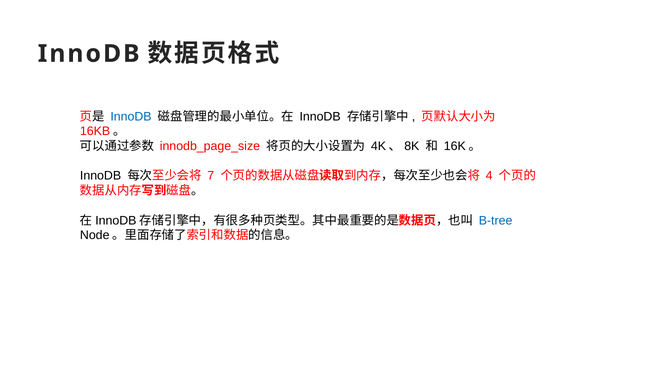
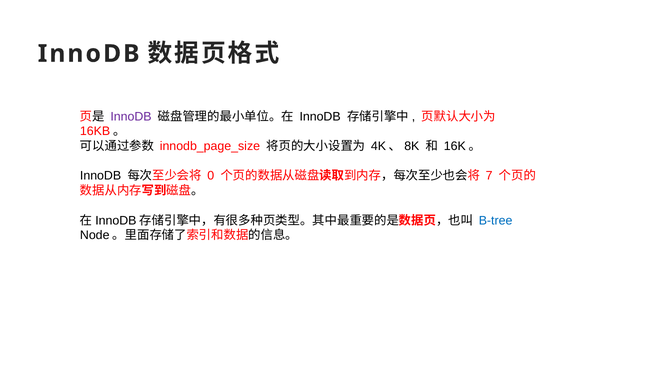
InnoDB at (131, 116) colour: blue -> purple
7: 7 -> 0
4: 4 -> 7
